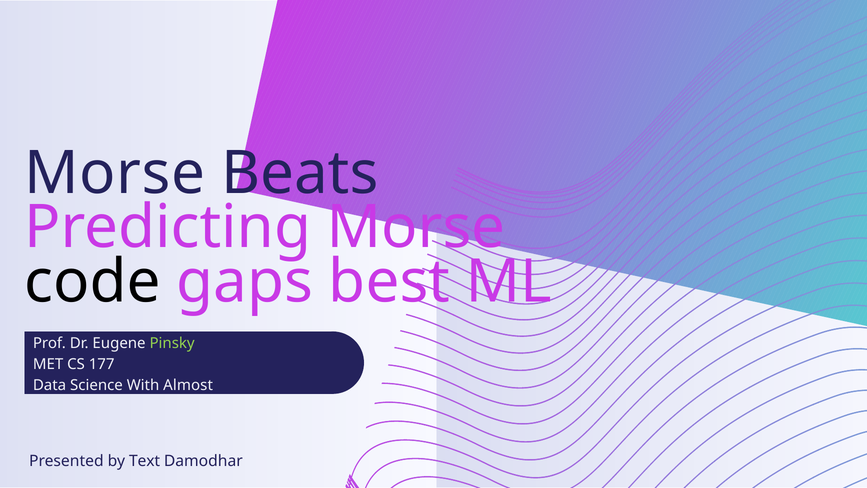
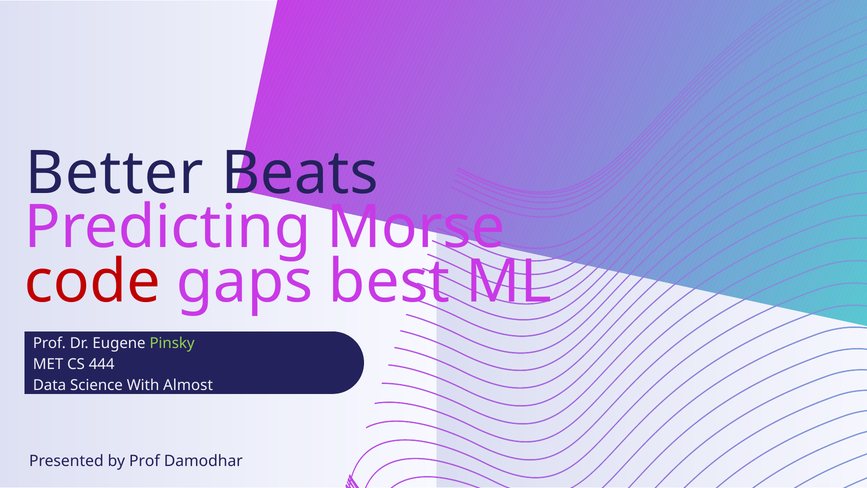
Morse at (115, 173): Morse -> Better
code colour: black -> red
177: 177 -> 444
by Text: Text -> Prof
